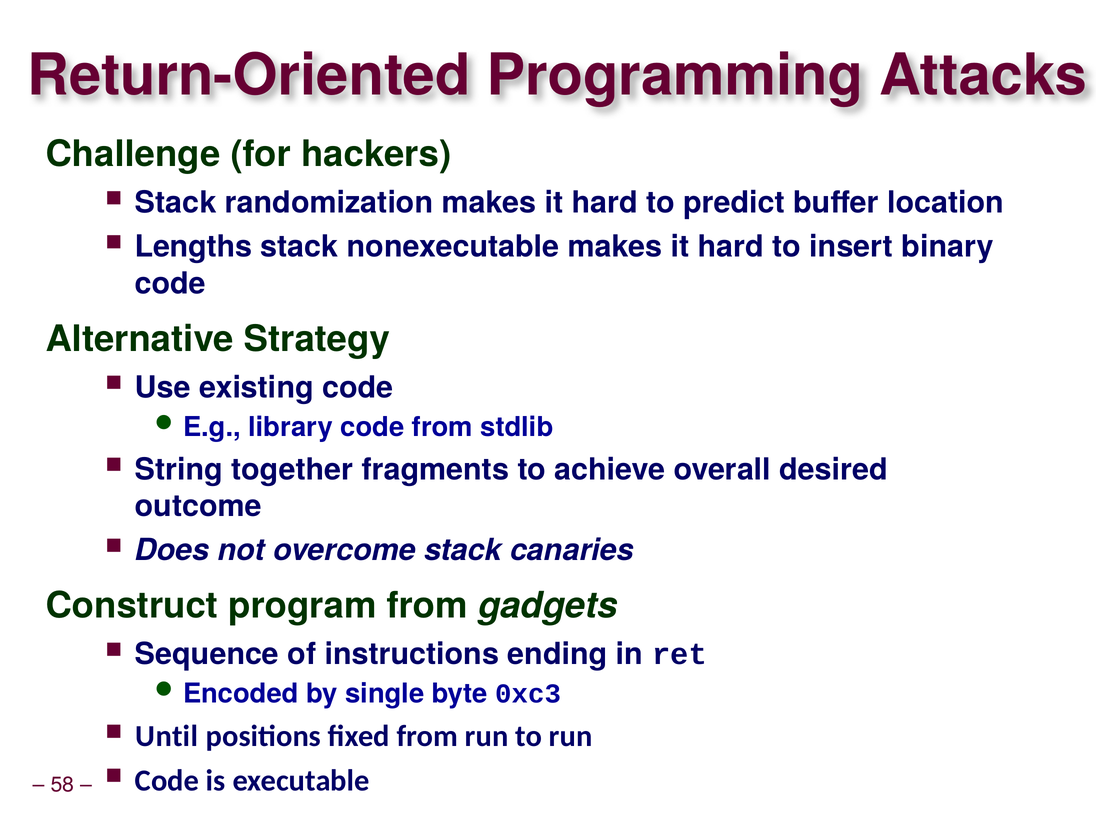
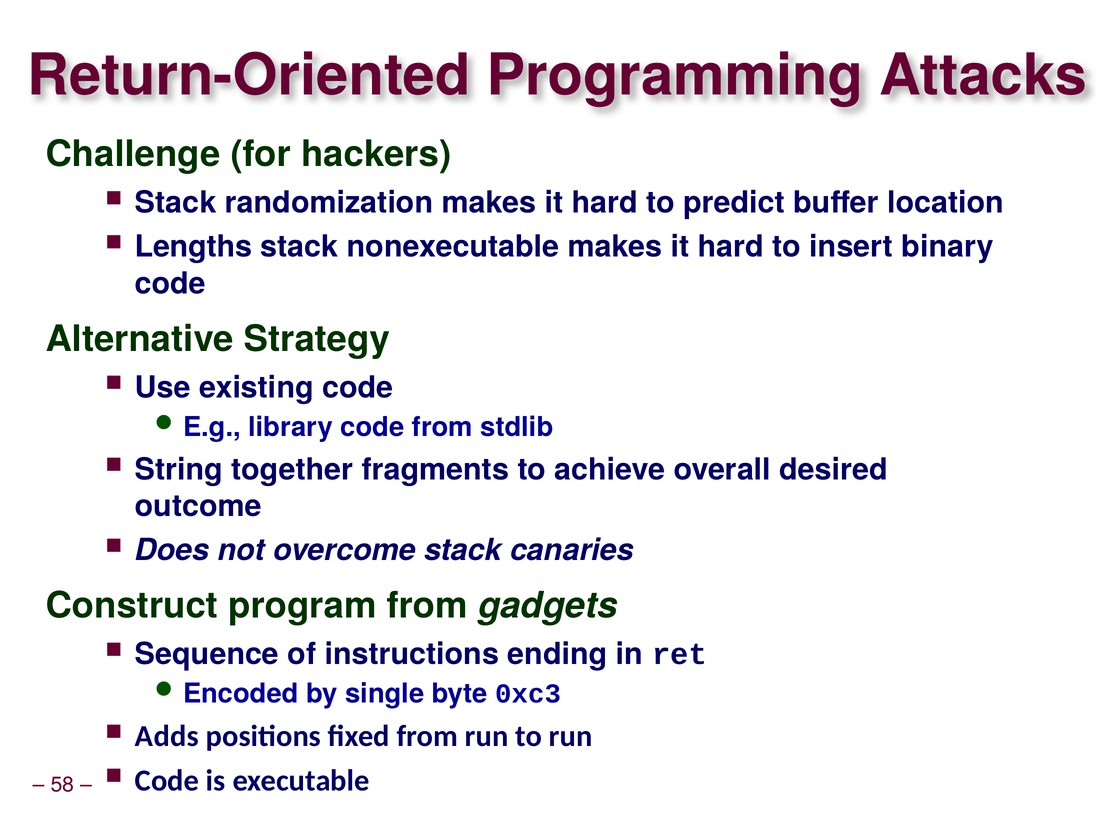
Until: Until -> Adds
